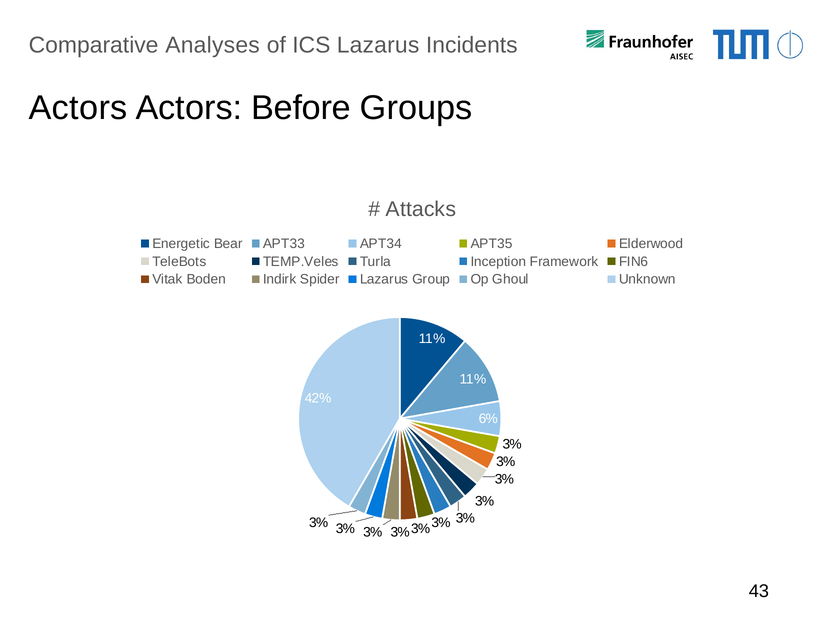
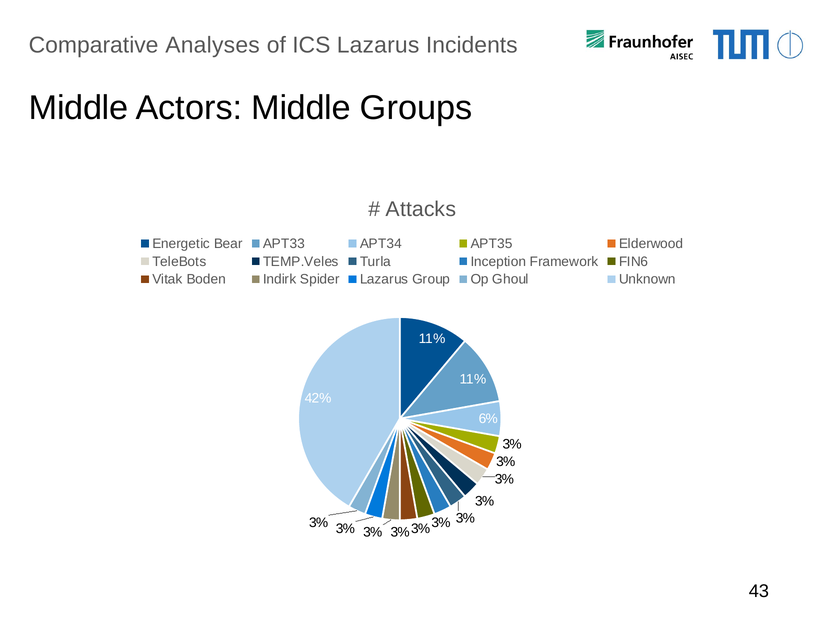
Actors at (78, 108): Actors -> Middle
Actors Before: Before -> Middle
